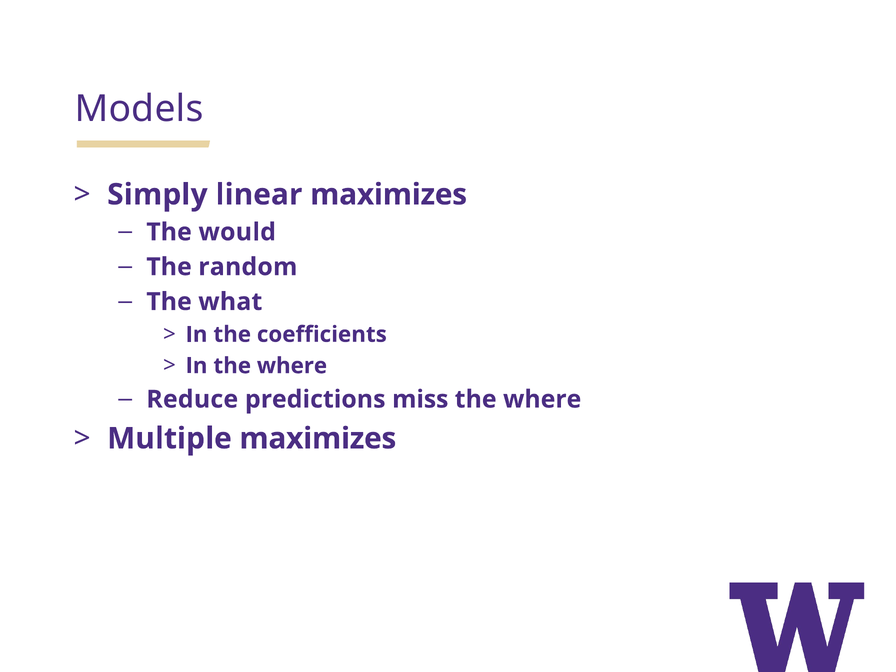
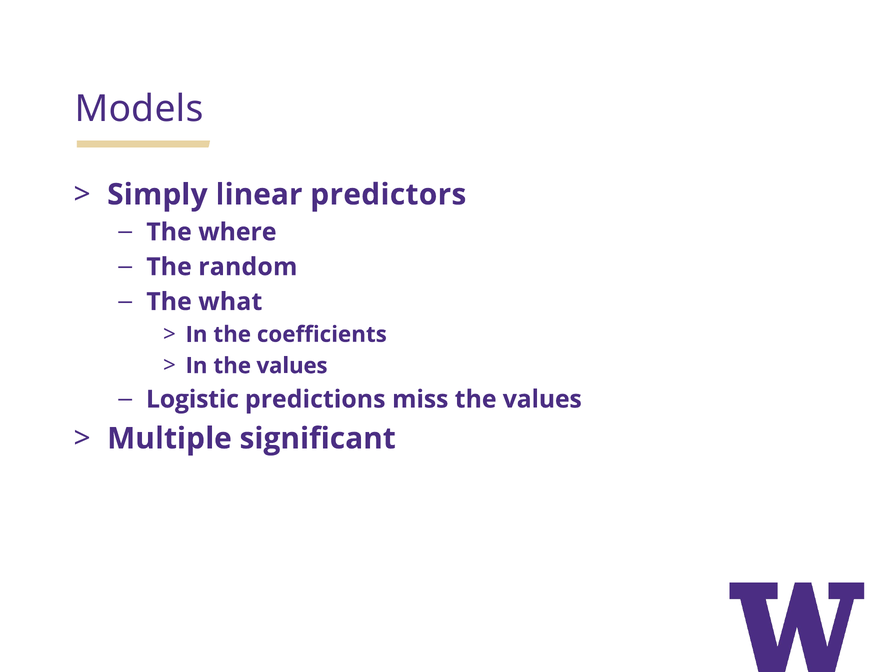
linear maximizes: maximizes -> predictors
would: would -> where
In the where: where -> values
Reduce: Reduce -> Logistic
where at (542, 399): where -> values
Multiple maximizes: maximizes -> significant
